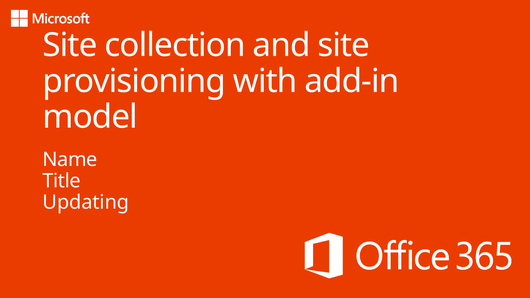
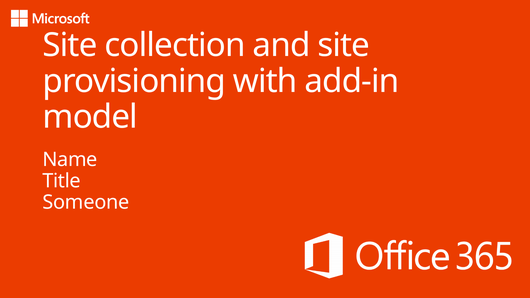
Updating: Updating -> Someone
